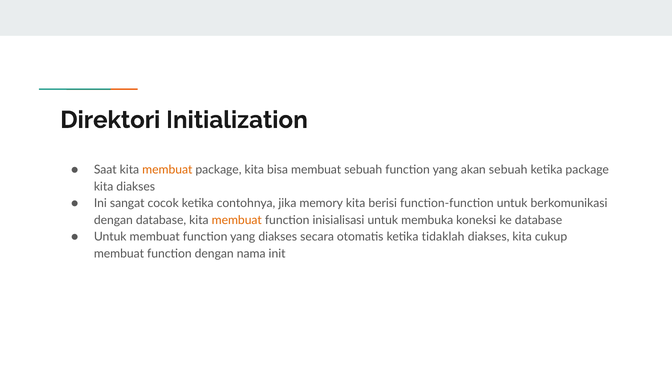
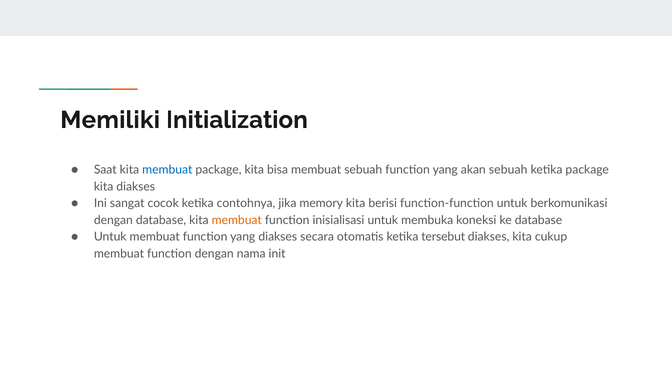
Direktori: Direktori -> Memiliki
membuat at (167, 170) colour: orange -> blue
tidaklah: tidaklah -> tersebut
